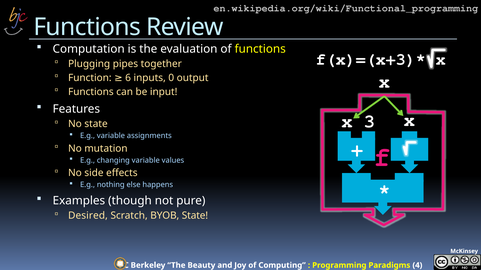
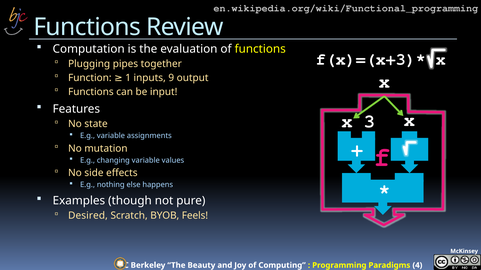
6: 6 -> 1
0: 0 -> 9
BYOB State: State -> Feels
